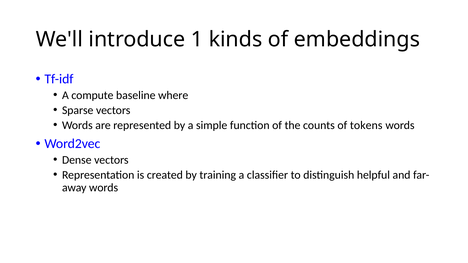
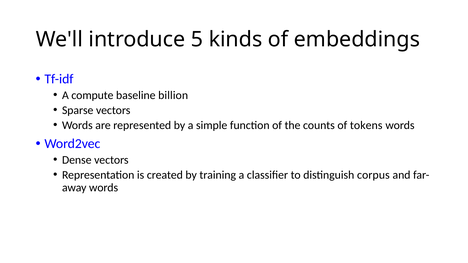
1: 1 -> 5
where: where -> billion
helpful: helpful -> corpus
